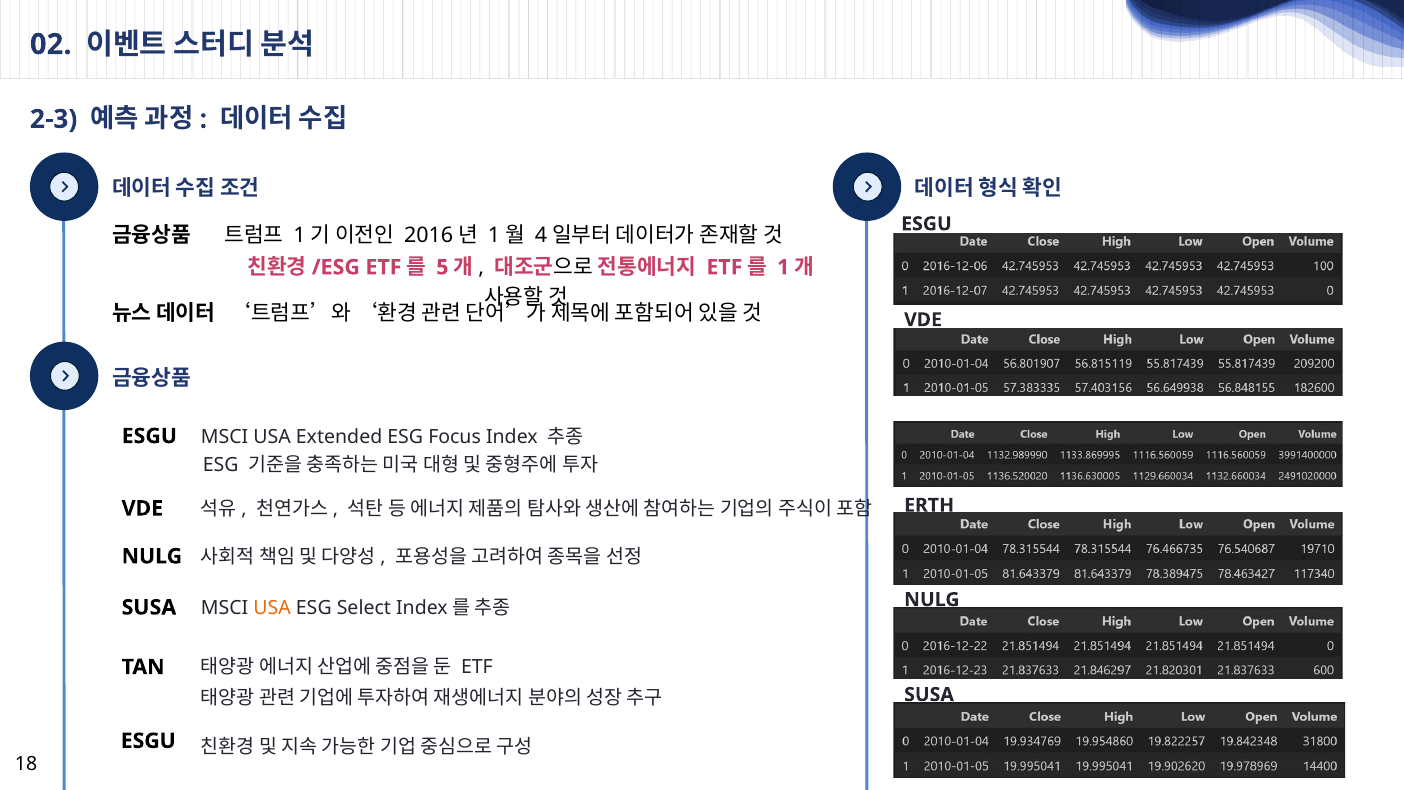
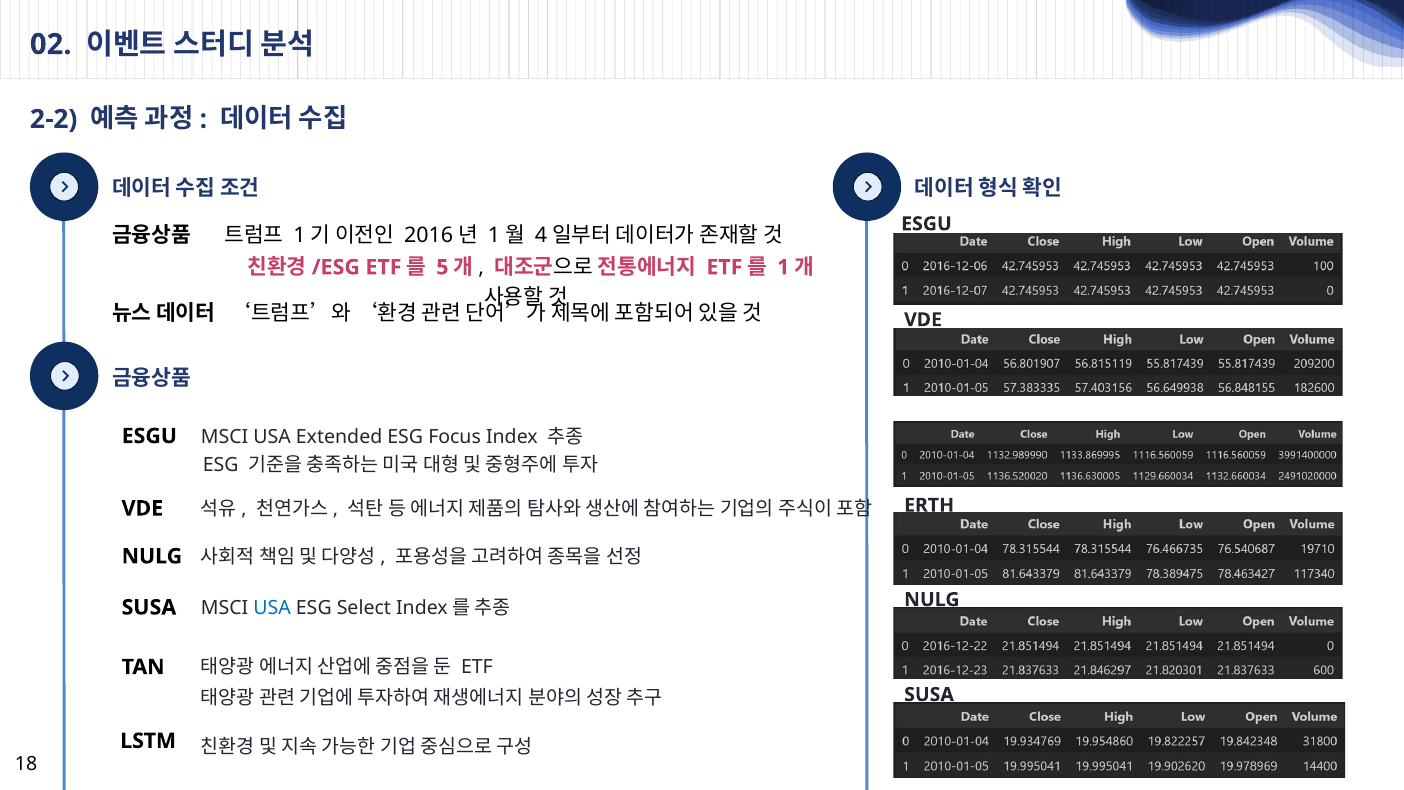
2-3: 2-3 -> 2-2
USA at (272, 608) colour: orange -> blue
ESGU at (148, 741): ESGU -> LSTM
